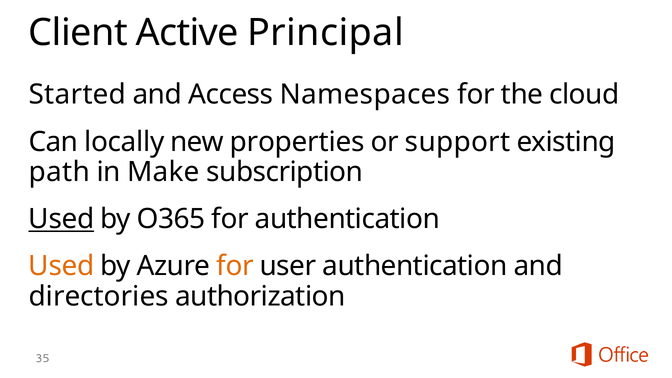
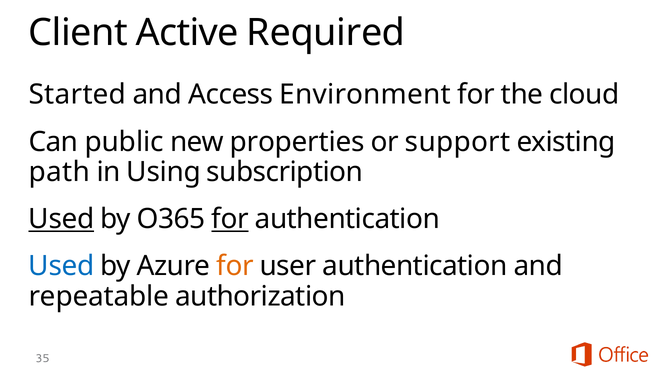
Principal: Principal -> Required
Namespaces: Namespaces -> Environment
locally: locally -> public
Make: Make -> Using
for at (230, 219) underline: none -> present
Used at (61, 266) colour: orange -> blue
directories: directories -> repeatable
